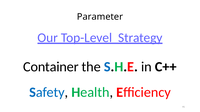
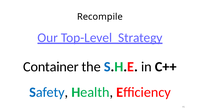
Parameter: Parameter -> Recompile
